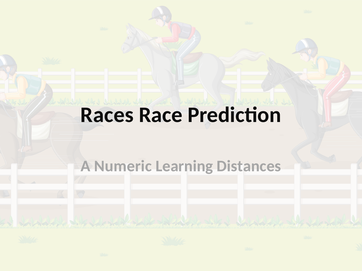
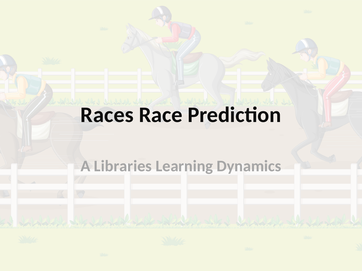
Numeric: Numeric -> Libraries
Distances: Distances -> Dynamics
